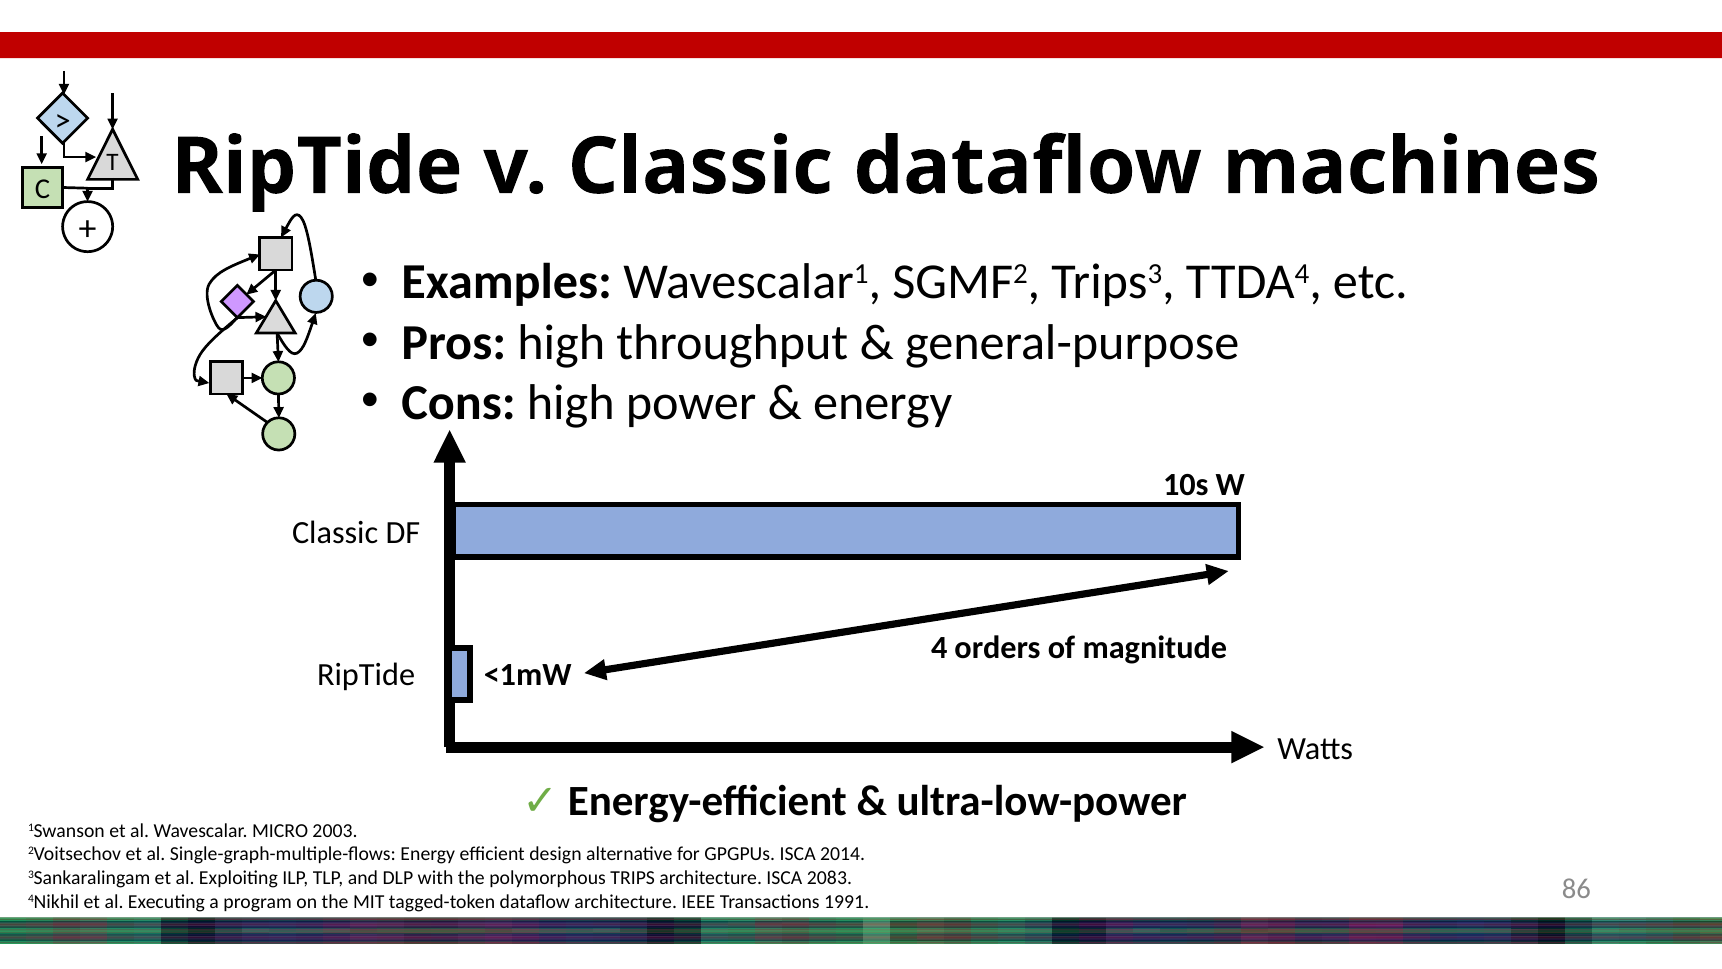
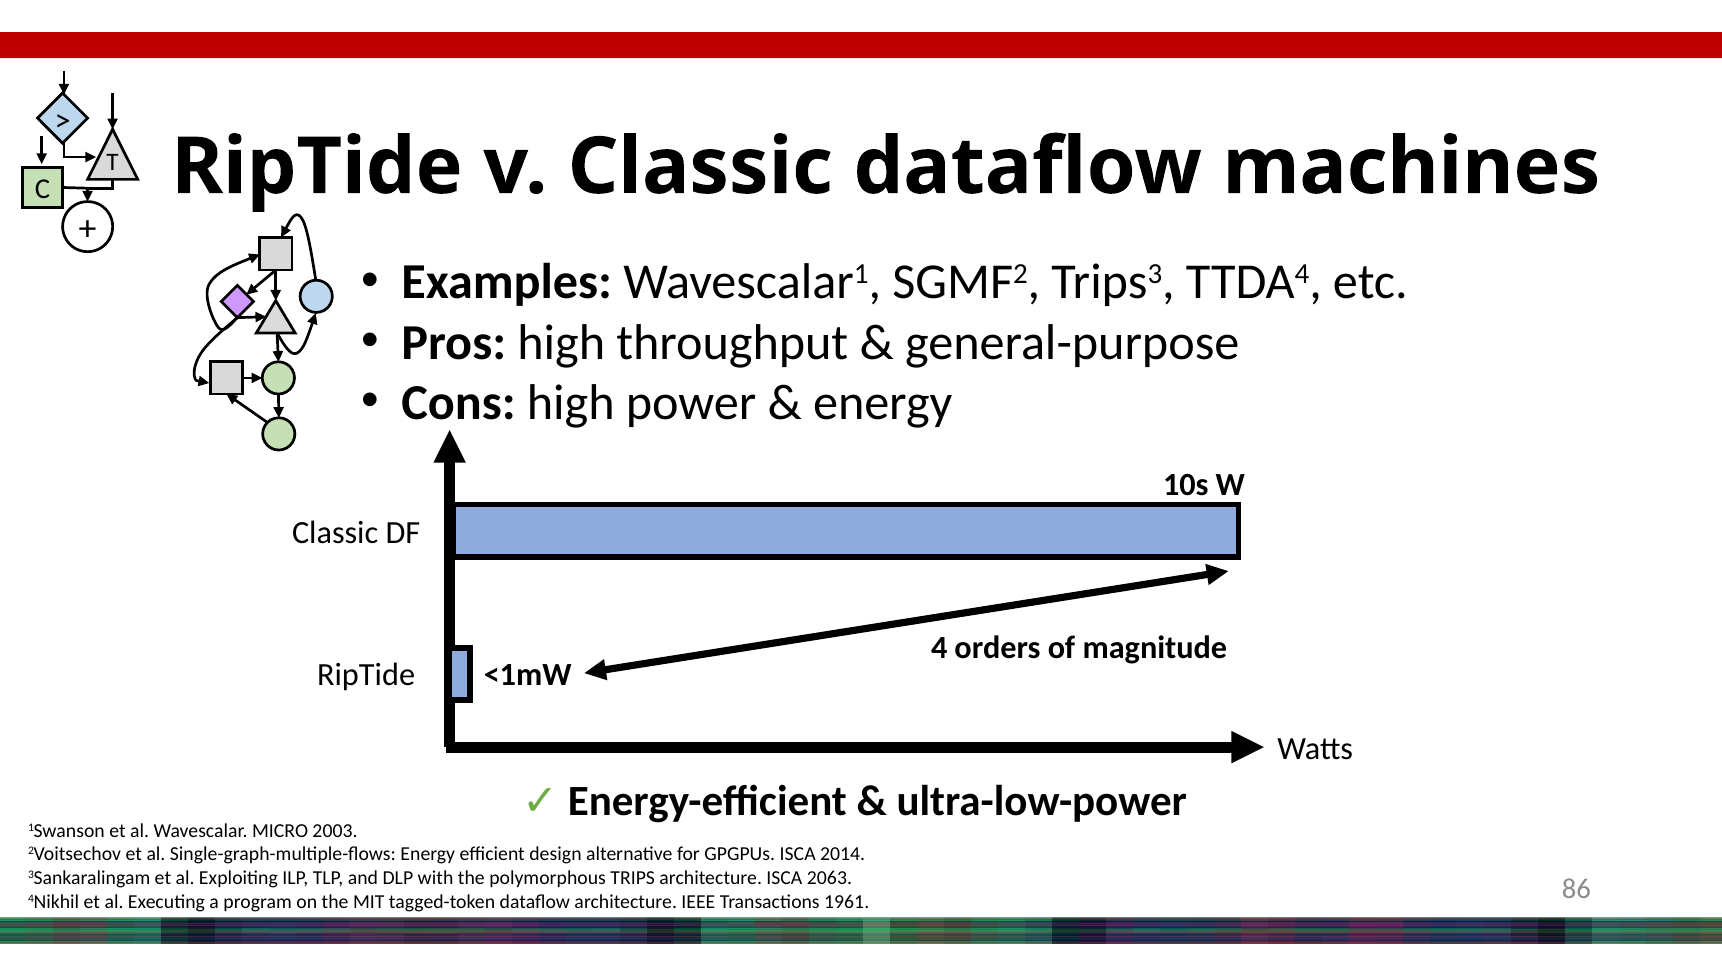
2083: 2083 -> 2063
1991: 1991 -> 1961
